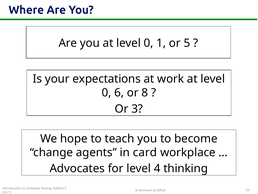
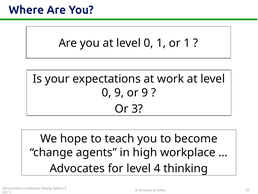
or 5: 5 -> 1
0 6: 6 -> 9
or 8: 8 -> 9
card: card -> high
